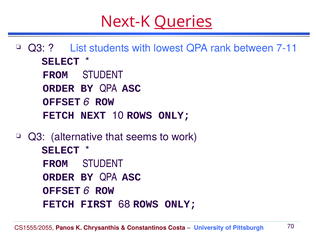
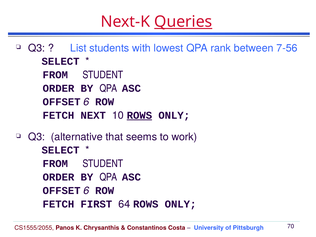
7-11: 7-11 -> 7-56
ROWS at (139, 115) underline: none -> present
68: 68 -> 64
